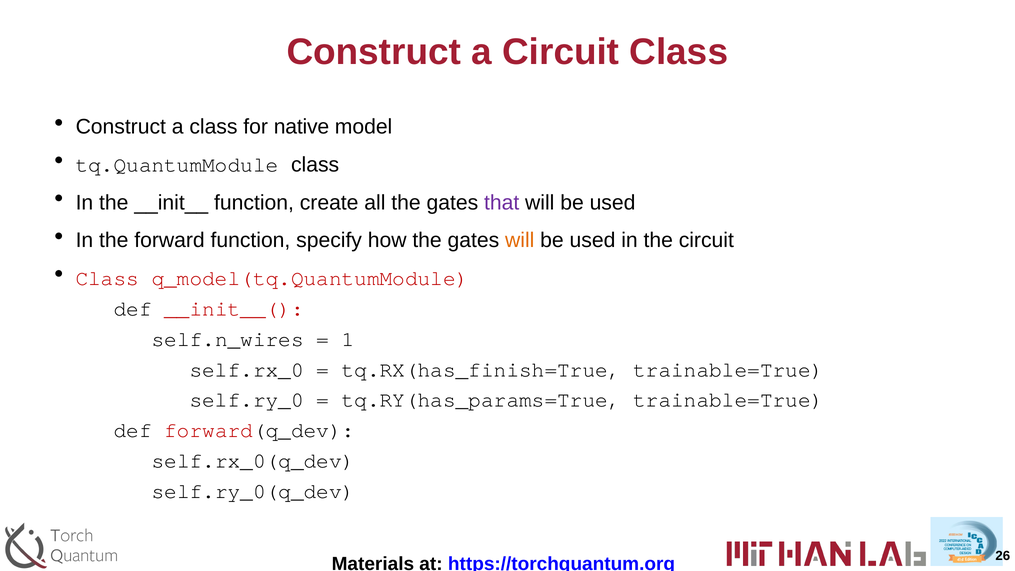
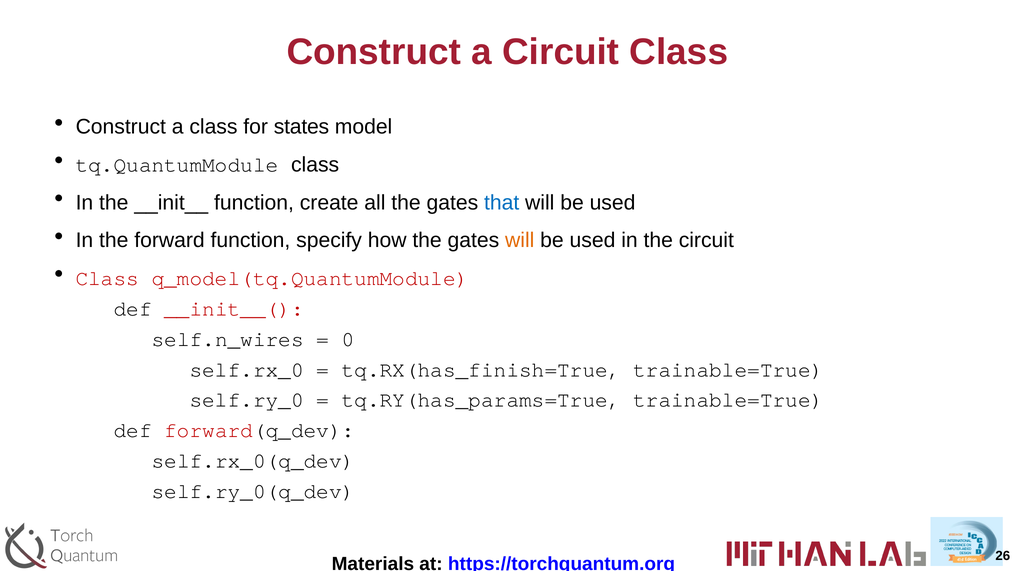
native: native -> states
that colour: purple -> blue
1: 1 -> 0
